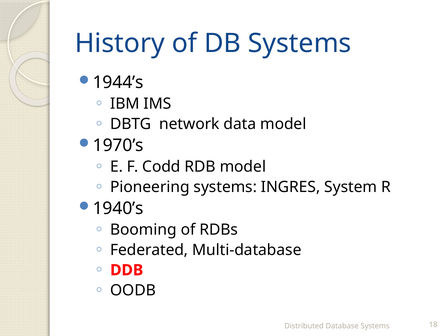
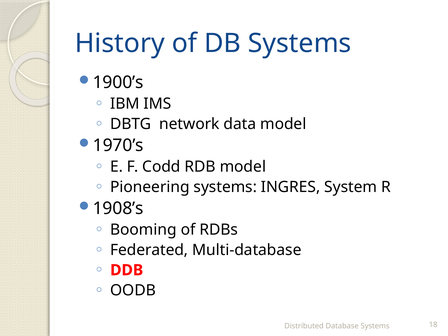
1944’s: 1944’s -> 1900’s
1940’s: 1940’s -> 1908’s
